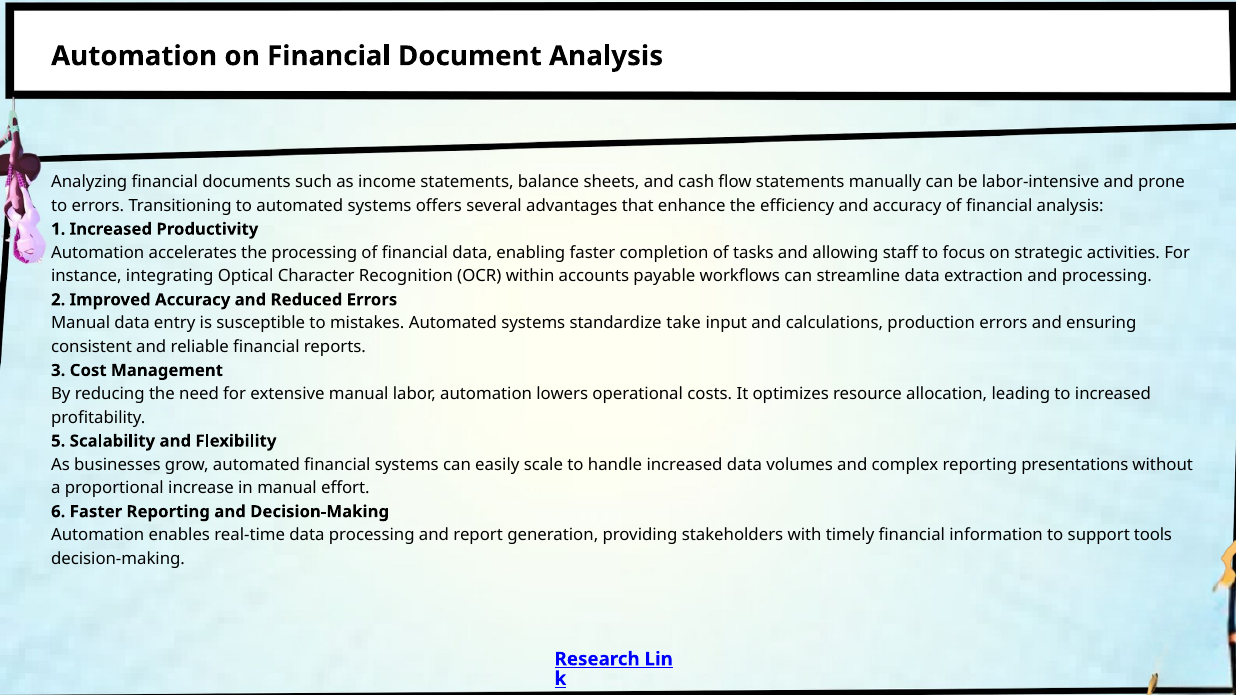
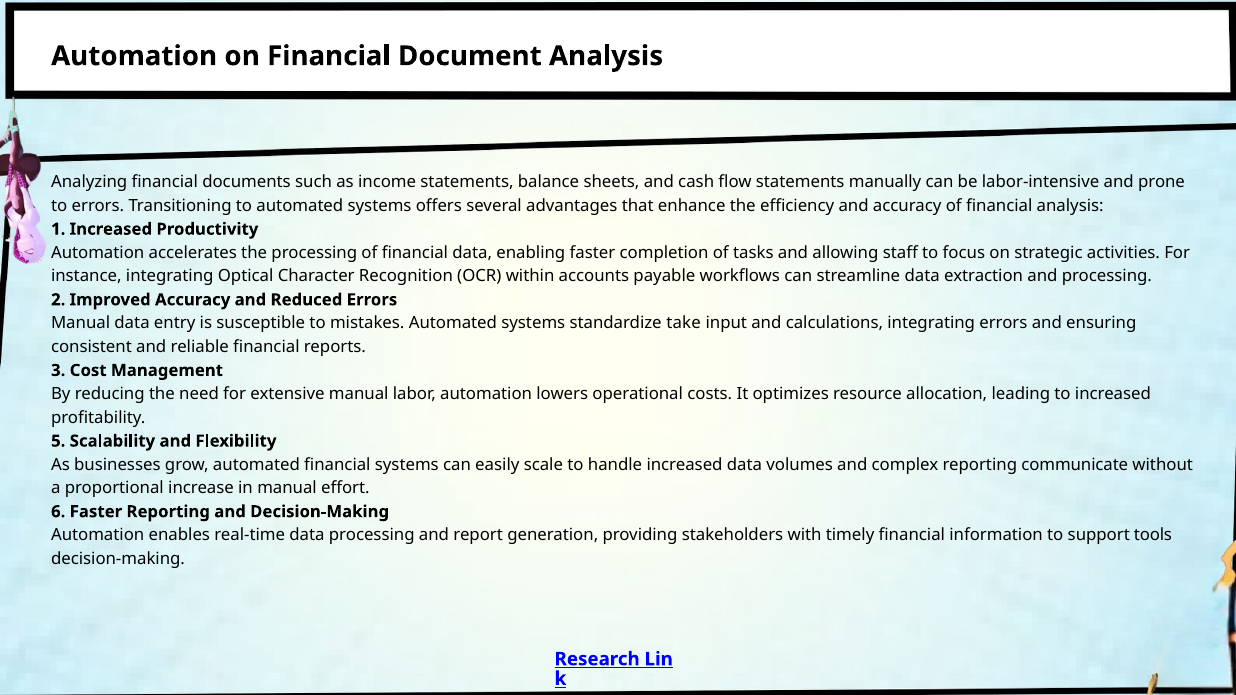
calculations production: production -> integrating
presentations: presentations -> communicate
